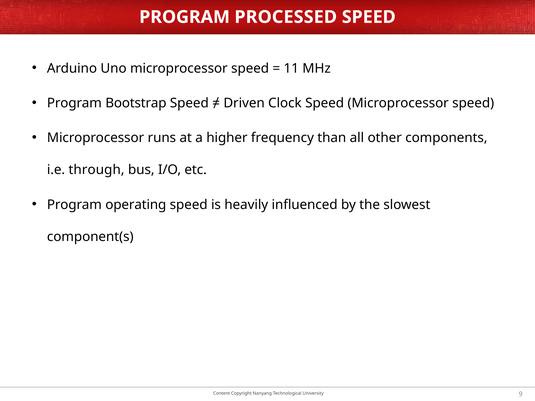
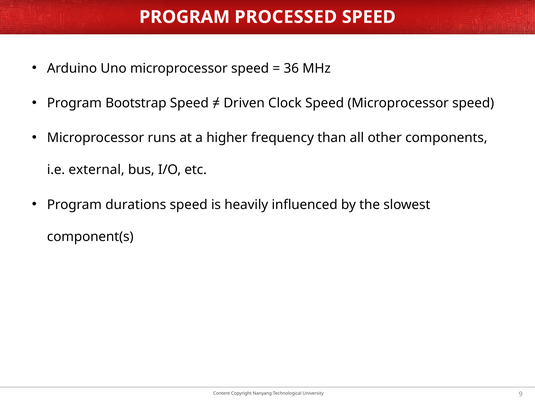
11: 11 -> 36
through: through -> external
operating: operating -> durations
